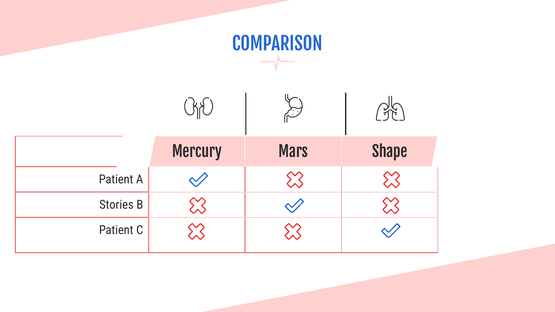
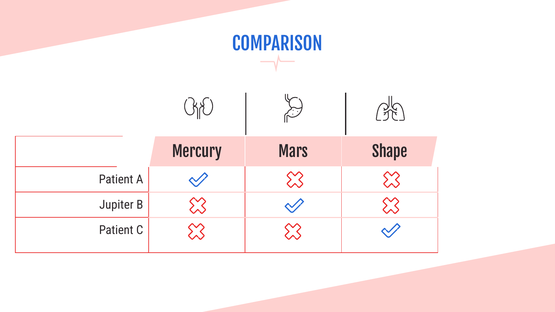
Stories: Stories -> Jupiter
